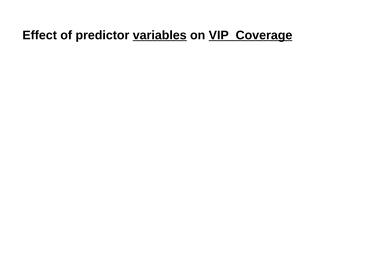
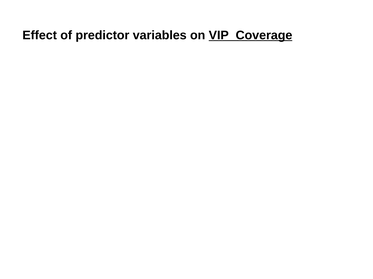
variables underline: present -> none
